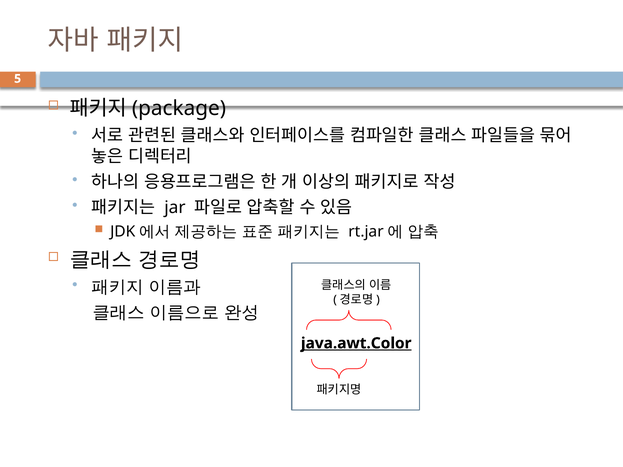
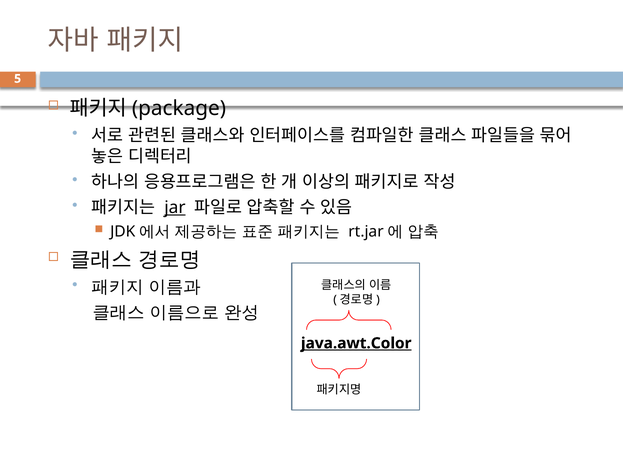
jar underline: none -> present
